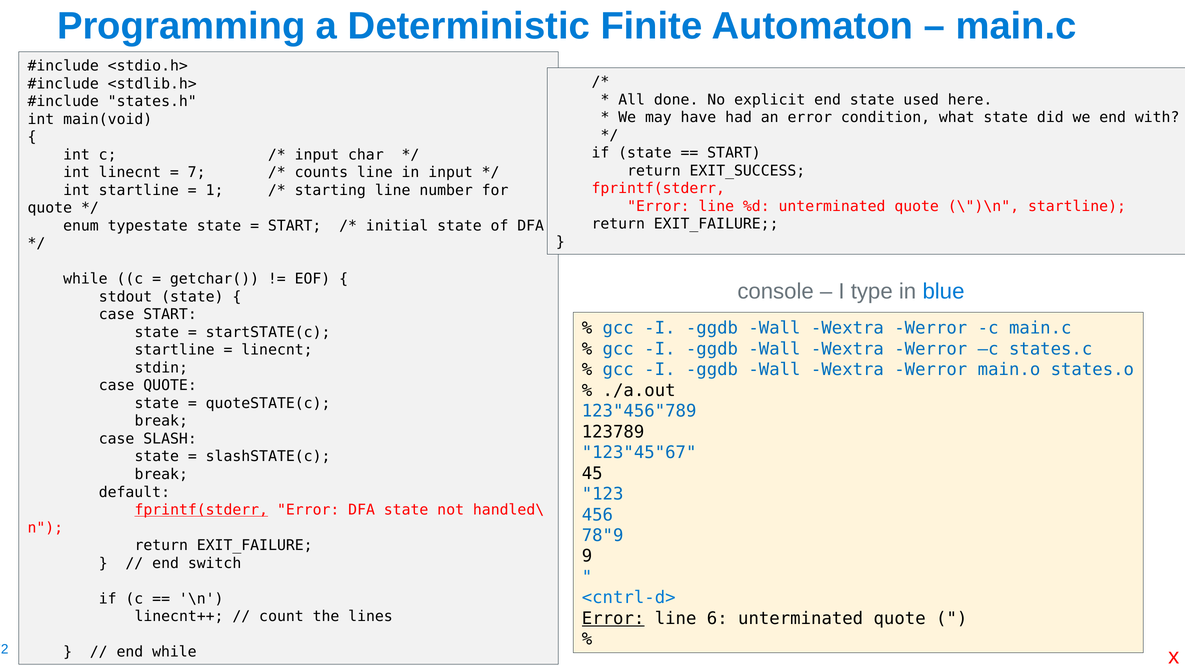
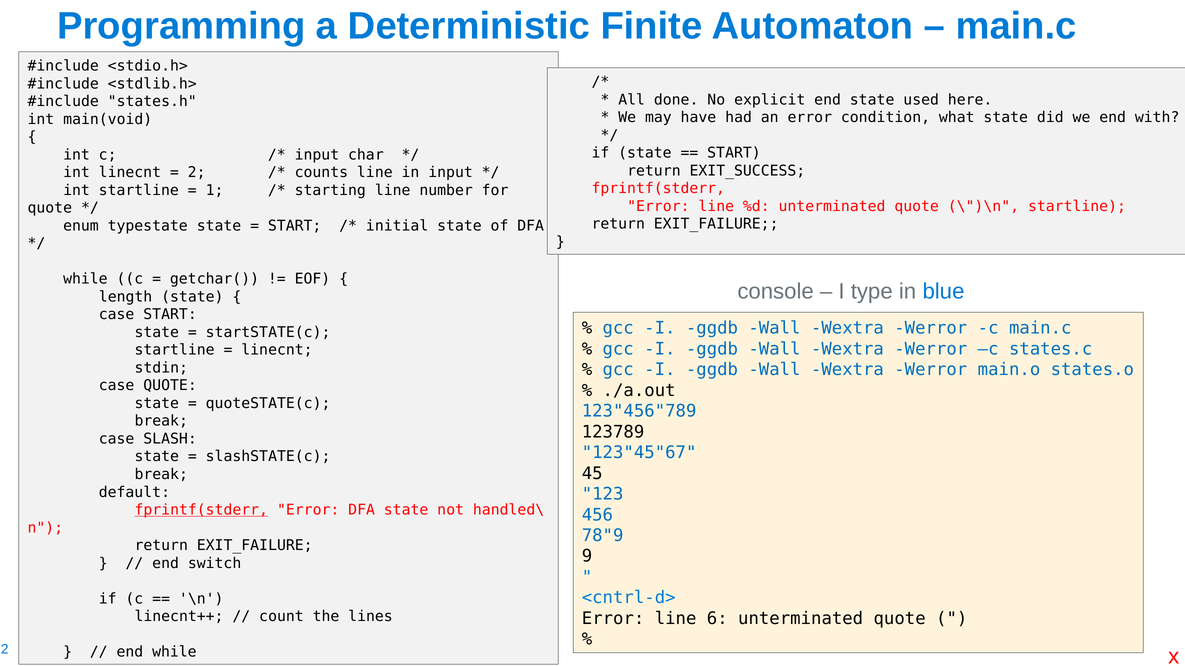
7: 7 -> 2
stdout: stdout -> length
Error at (613, 619) underline: present -> none
